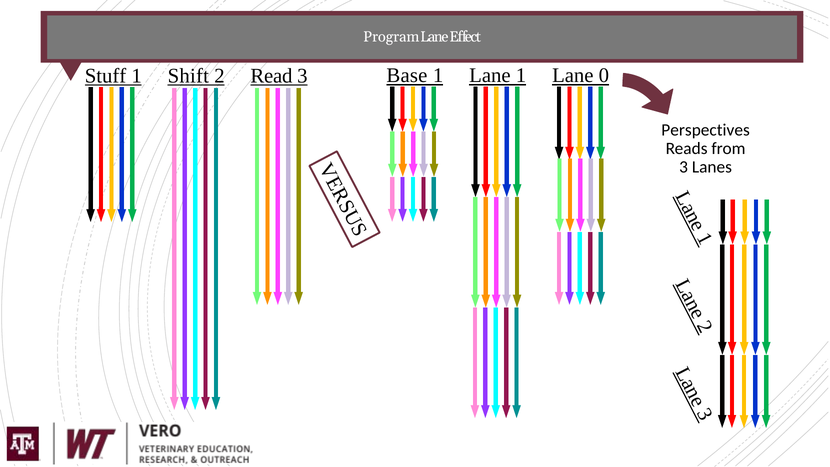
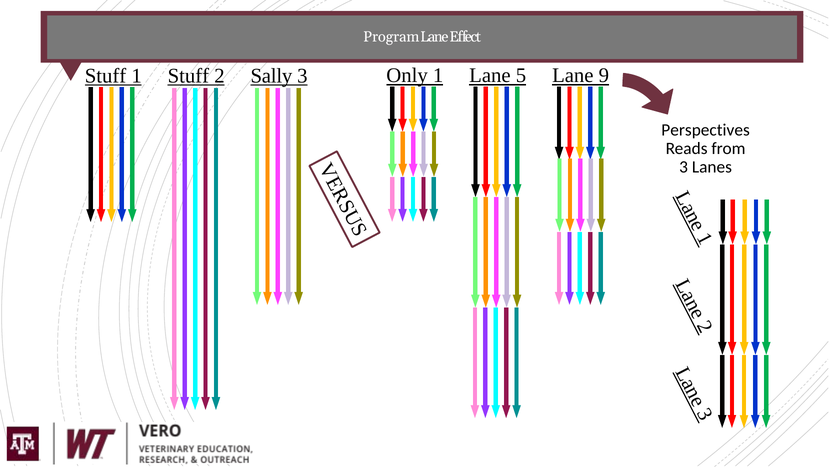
1 Shift: Shift -> Stuff
Read: Read -> Sally
Base: Base -> Only
Lane 1: 1 -> 5
0: 0 -> 9
